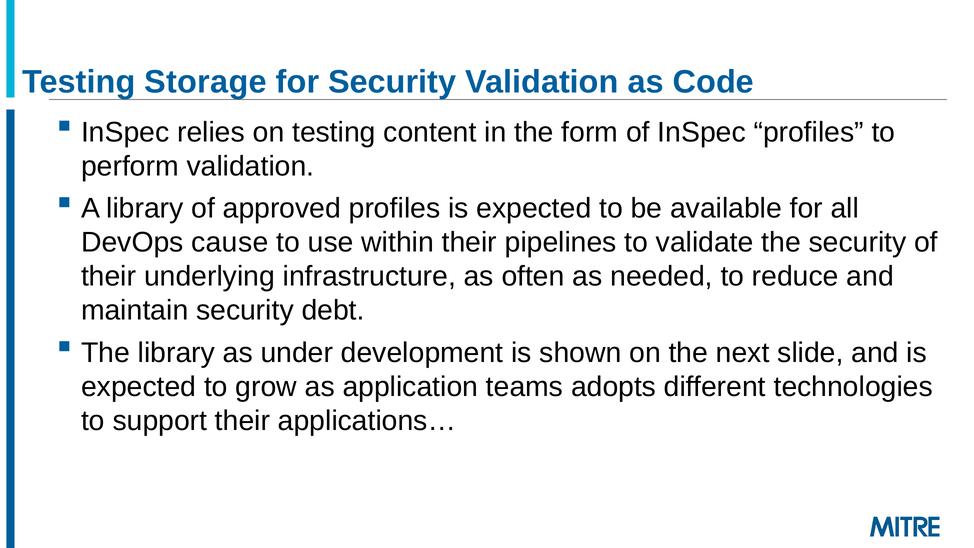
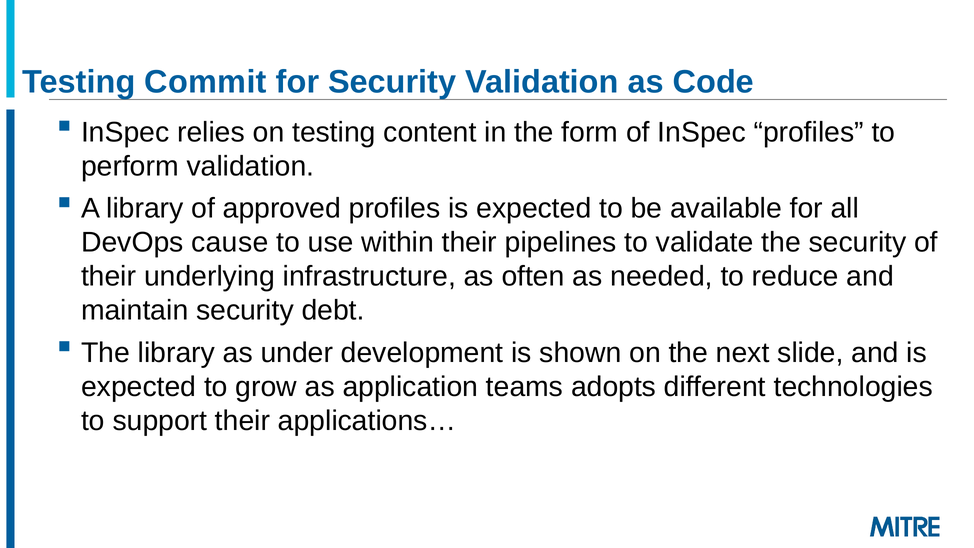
Storage: Storage -> Commit
